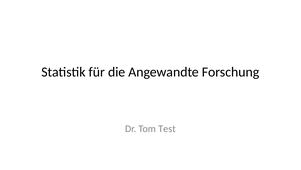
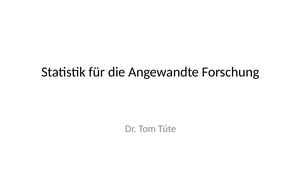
Test: Test -> Tüte
